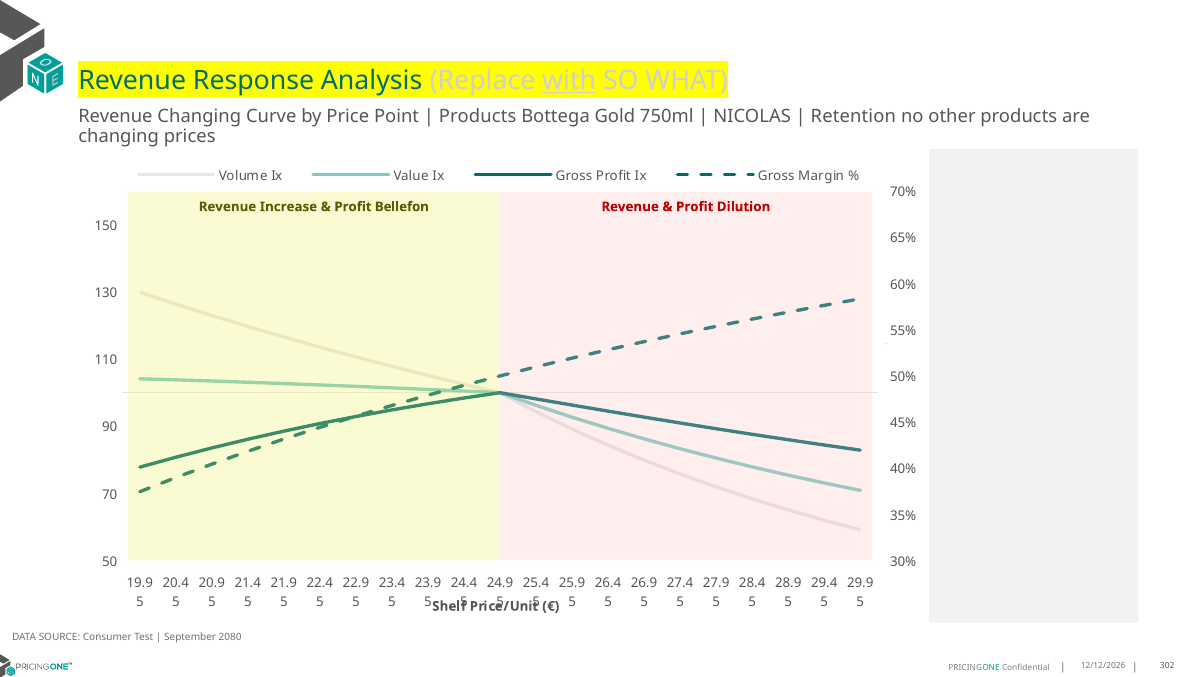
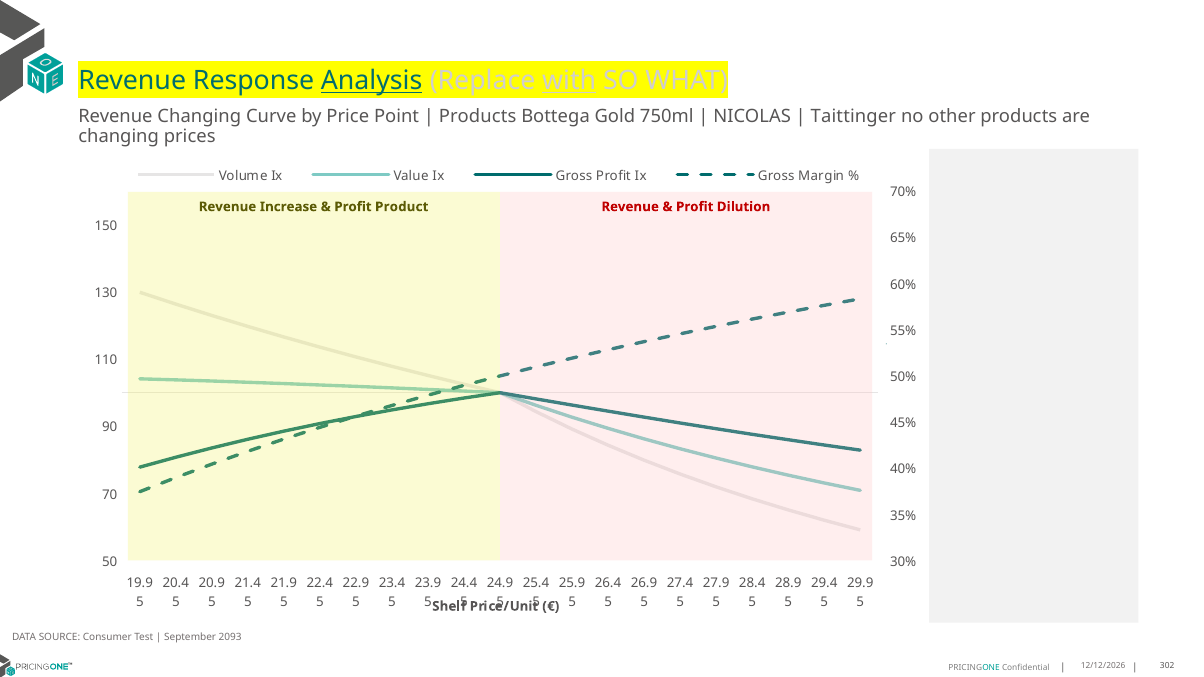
Analysis underline: none -> present
Retention: Retention -> Taittinger
Bellefon: Bellefon -> Product
2080: 2080 -> 2093
